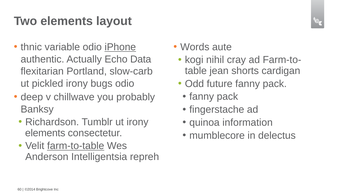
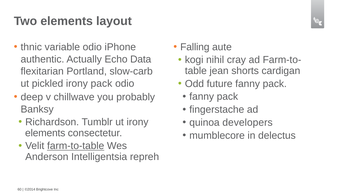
iPhone underline: present -> none
Words: Words -> Falling
irony bugs: bugs -> pack
information: information -> developers
